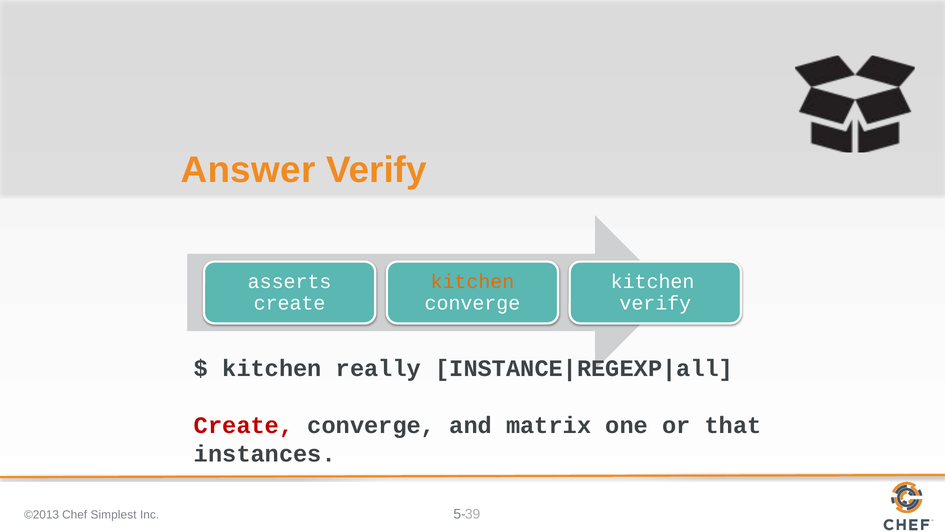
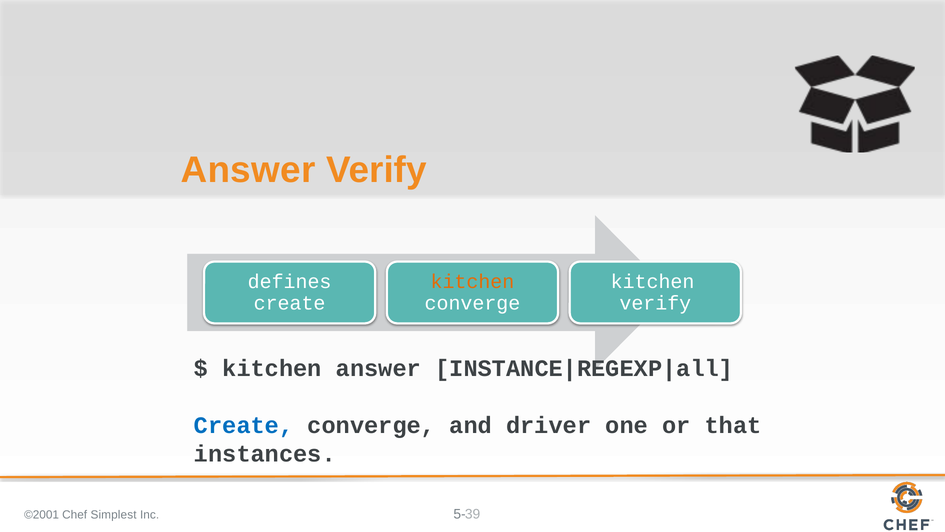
asserts: asserts -> defines
kitchen really: really -> answer
Create at (244, 425) colour: red -> blue
matrix: matrix -> driver
©2013: ©2013 -> ©2001
